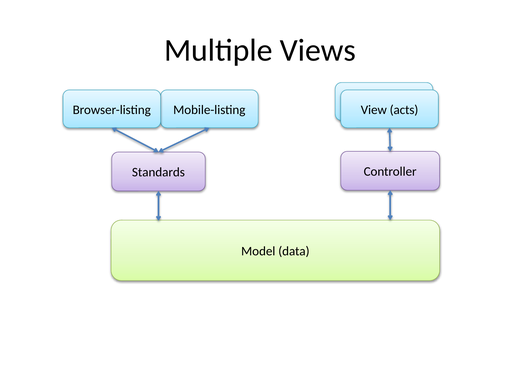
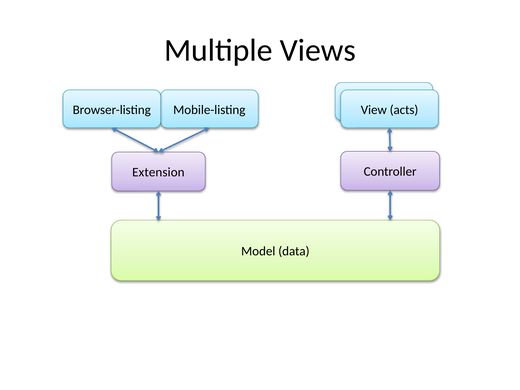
Standards: Standards -> Extension
